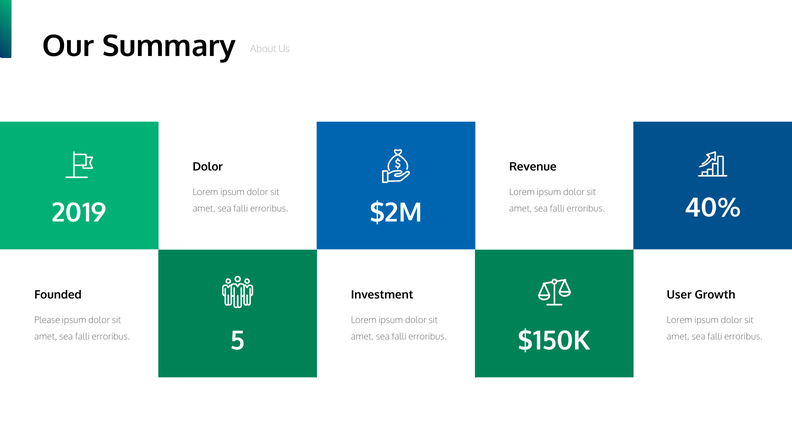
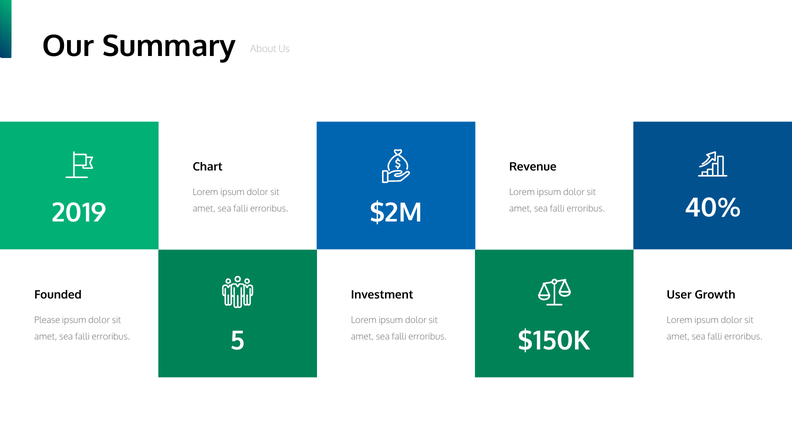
Dolor at (208, 167): Dolor -> Chart
